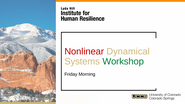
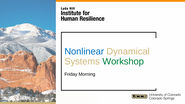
Nonlinear colour: red -> blue
